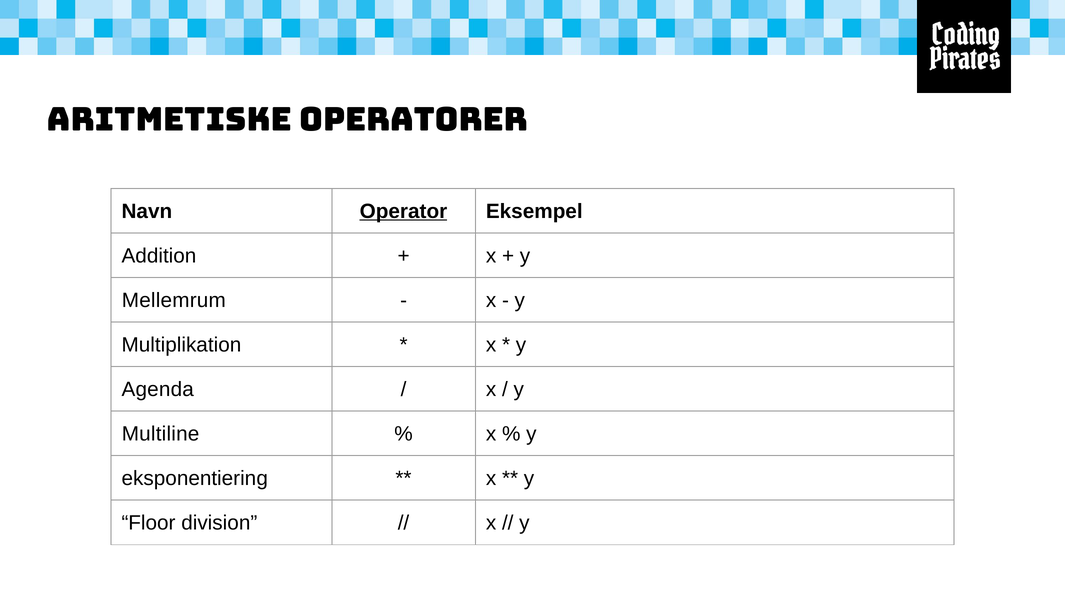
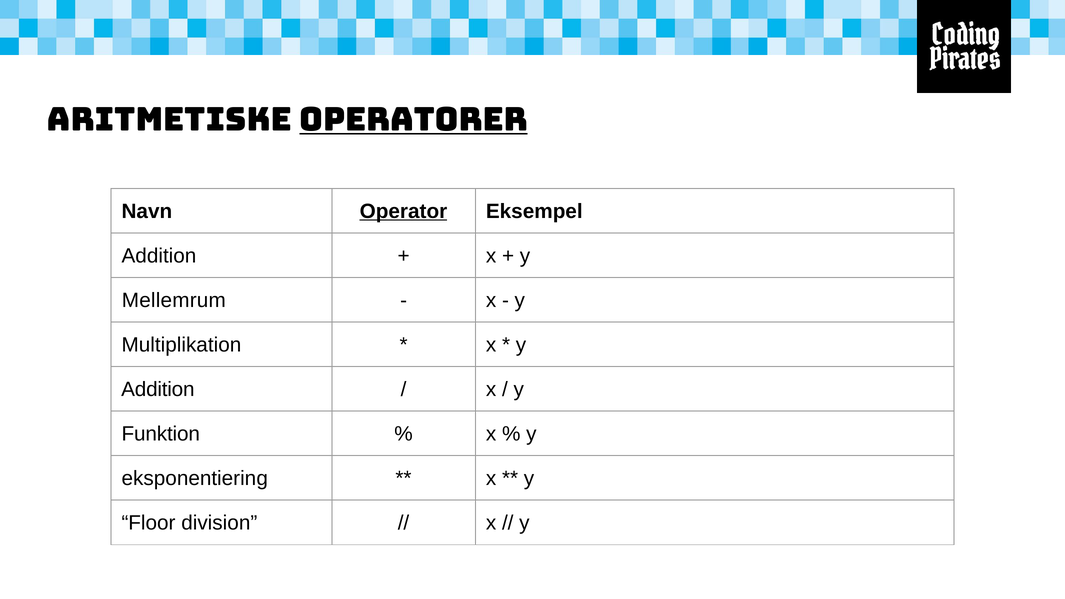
operatorer underline: none -> present
Agenda at (158, 389): Agenda -> Addition
Multiline: Multiline -> Funktion
